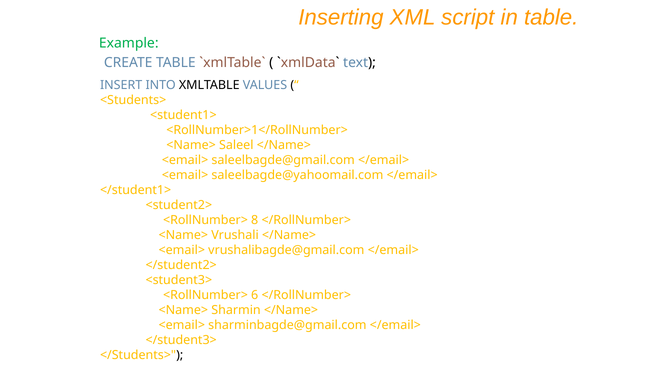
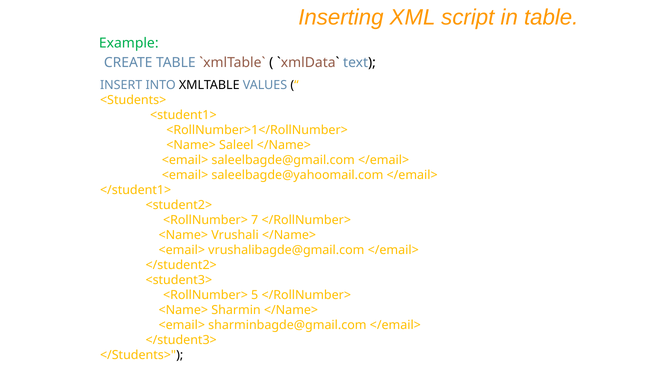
8: 8 -> 7
6: 6 -> 5
